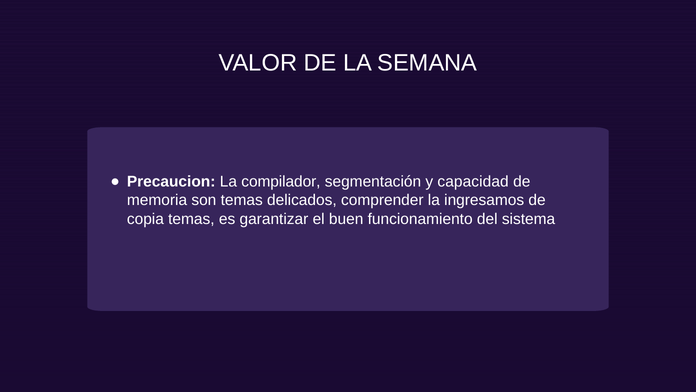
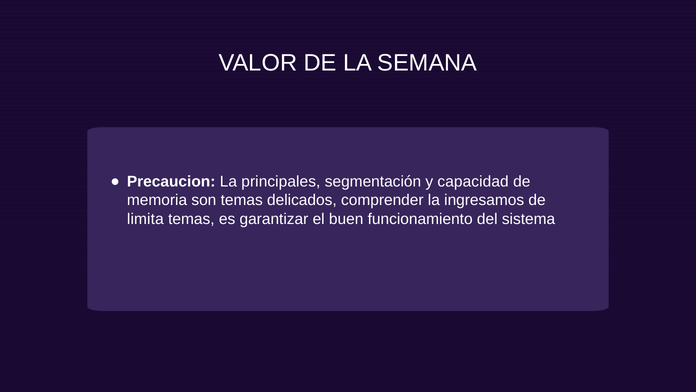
compilador: compilador -> principales
copia: copia -> limita
